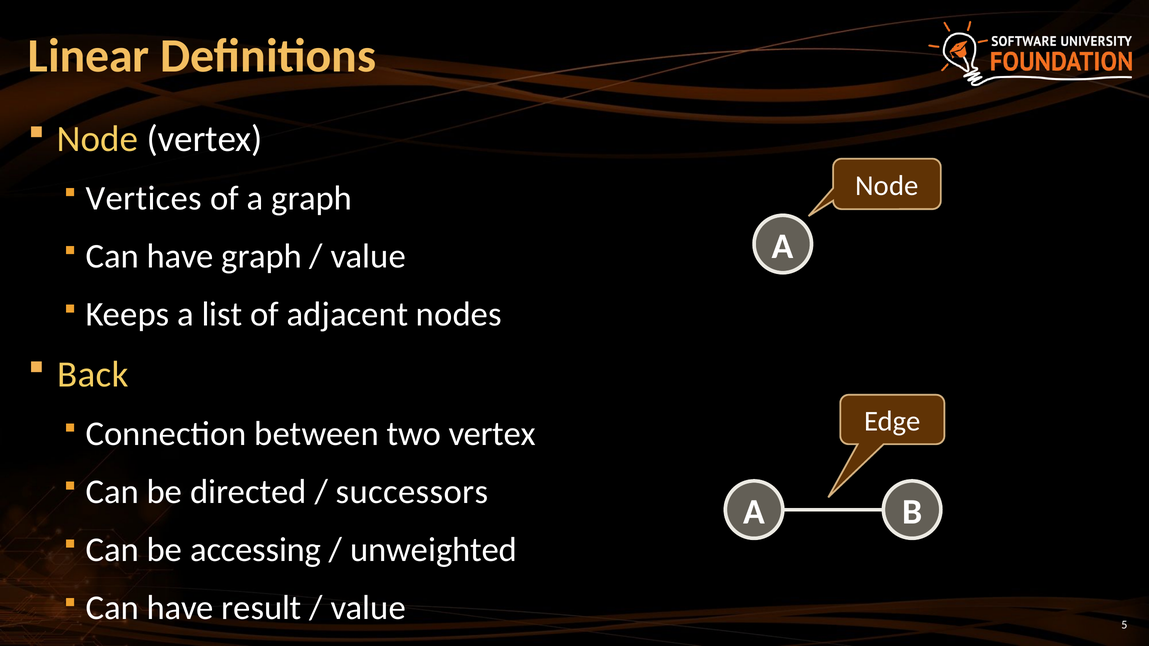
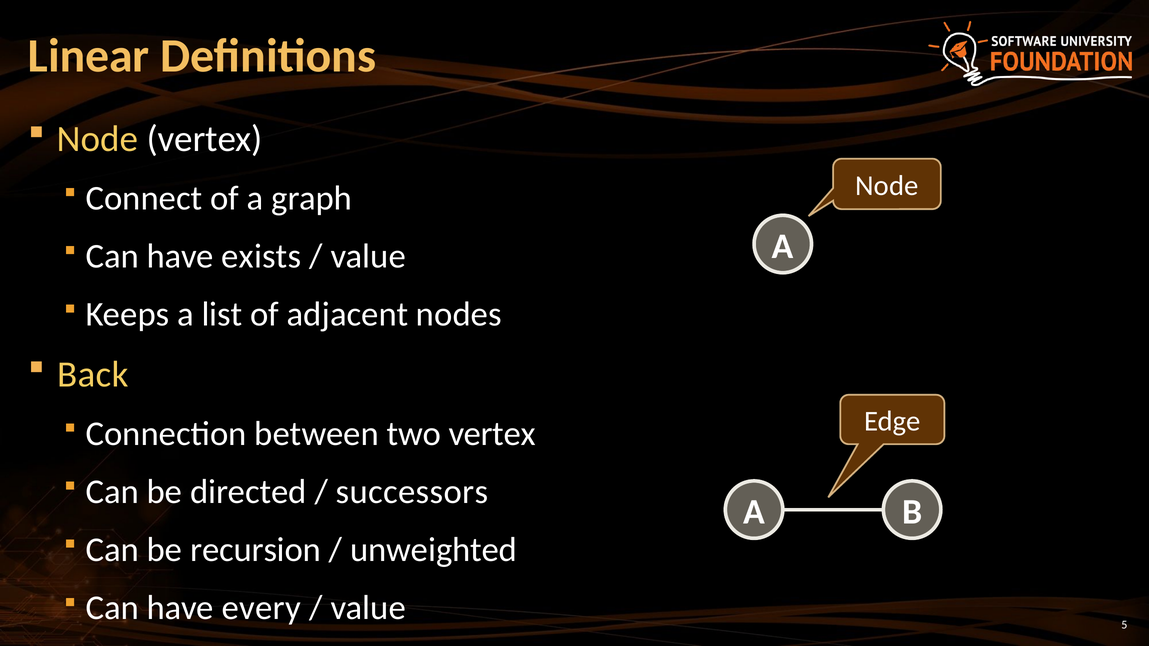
Vertices: Vertices -> Connect
have graph: graph -> exists
accessing: accessing -> recursion
result: result -> every
